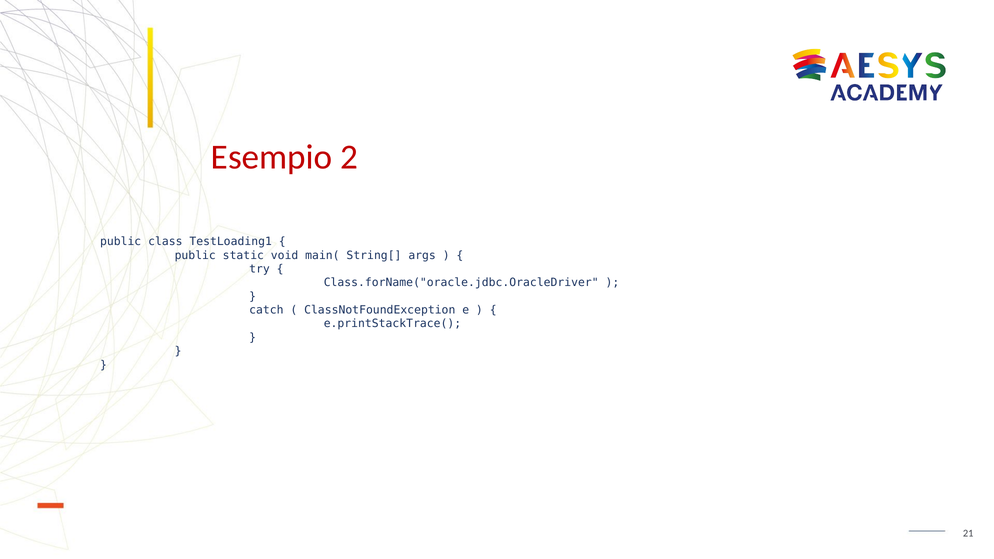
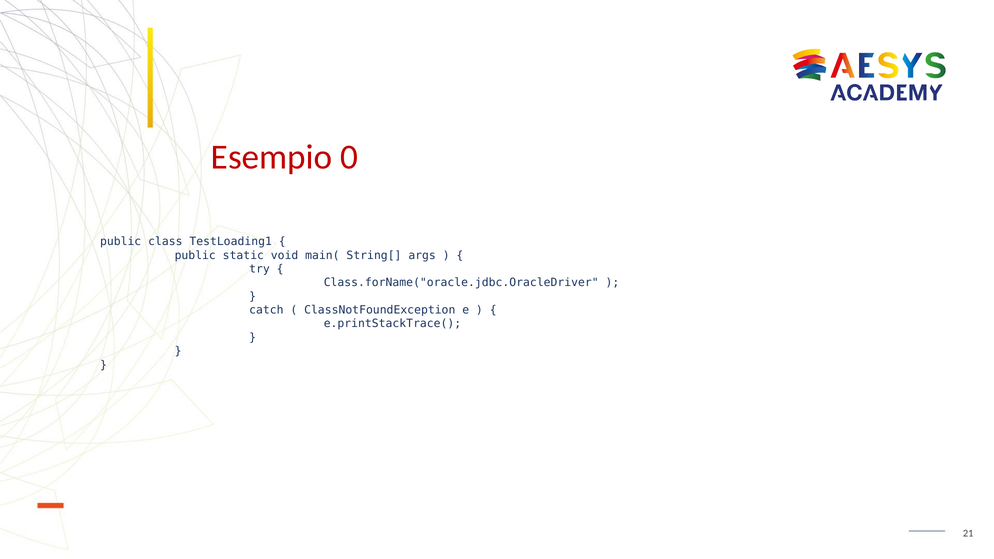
2: 2 -> 0
